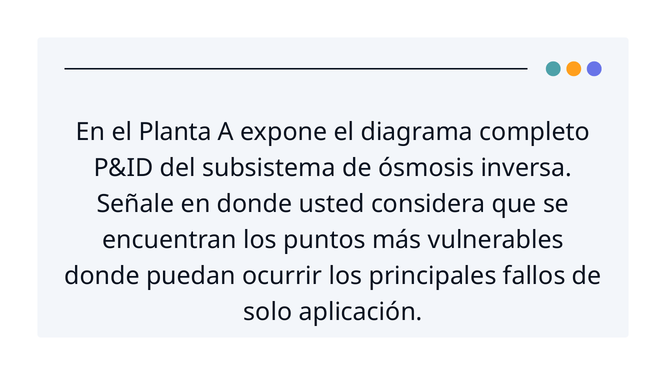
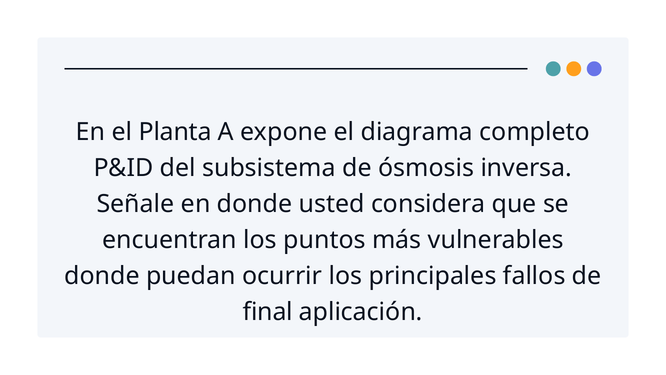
solo: solo -> final
